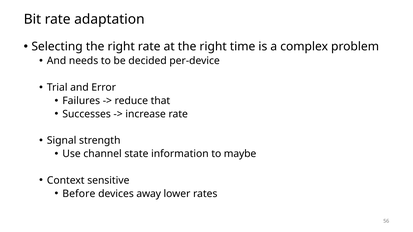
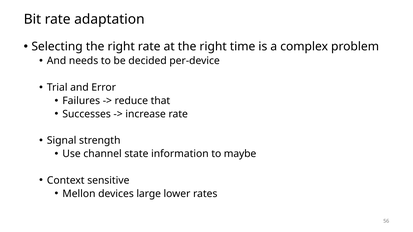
Before: Before -> Mellon
away: away -> large
